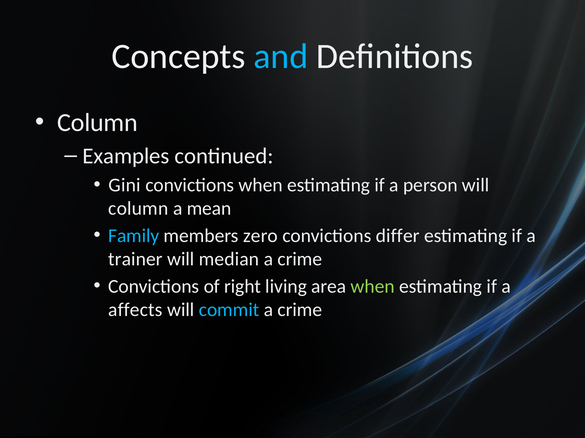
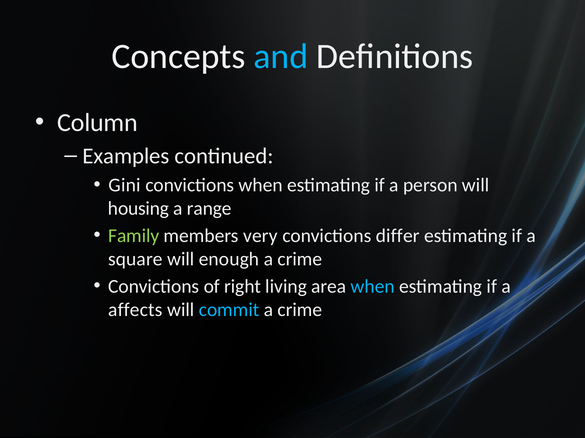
column at (138, 209): column -> housing
mean: mean -> range
Family colour: light blue -> light green
zero: zero -> very
trainer: trainer -> square
median: median -> enough
when at (373, 287) colour: light green -> light blue
